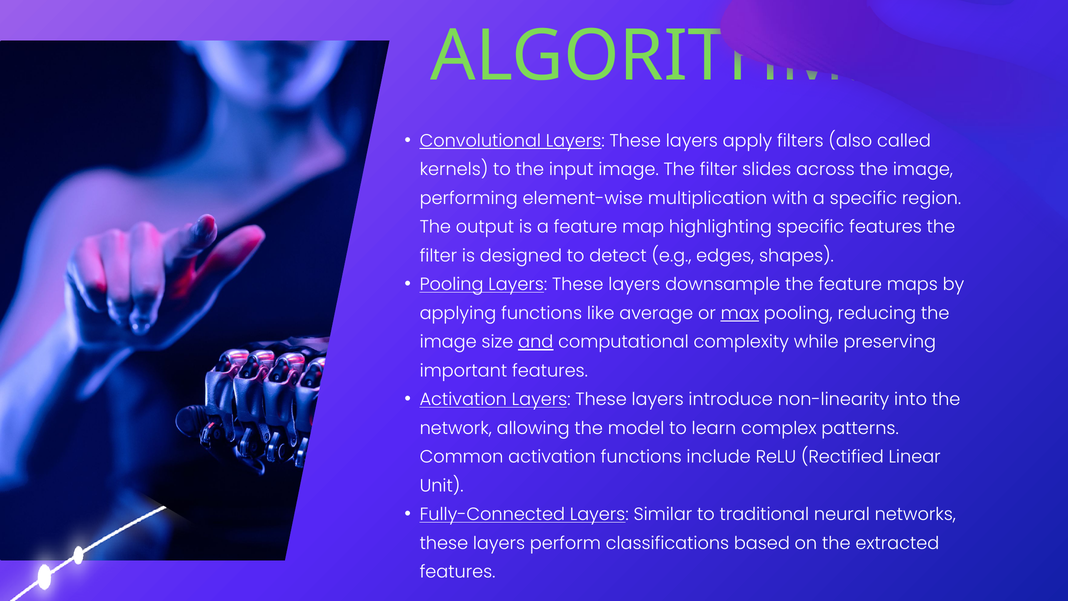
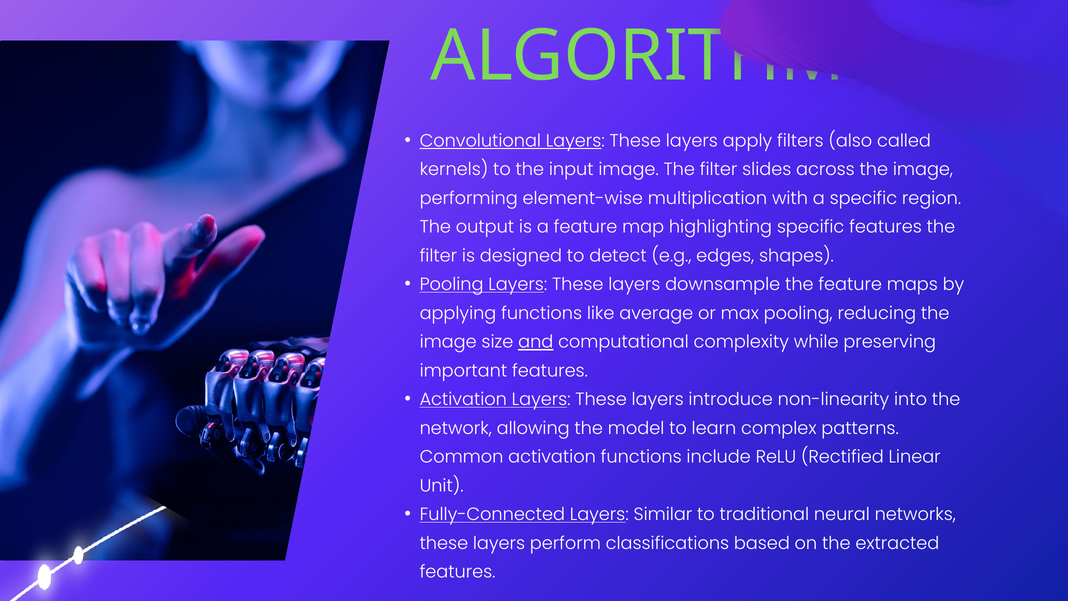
max underline: present -> none
